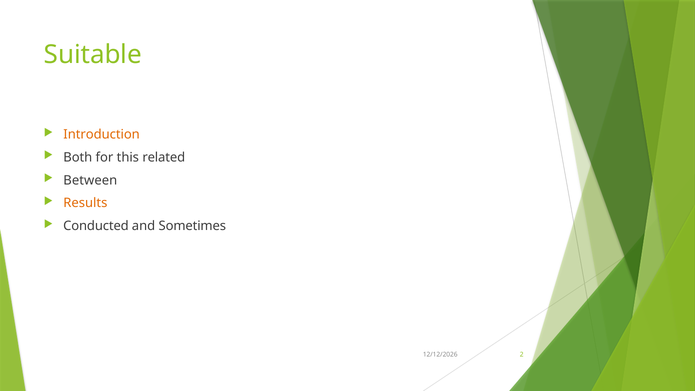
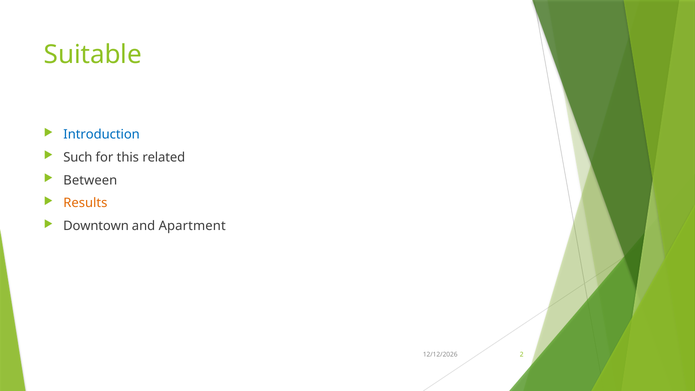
Introduction colour: orange -> blue
Both: Both -> Such
Conducted: Conducted -> Downtown
Sometimes: Sometimes -> Apartment
